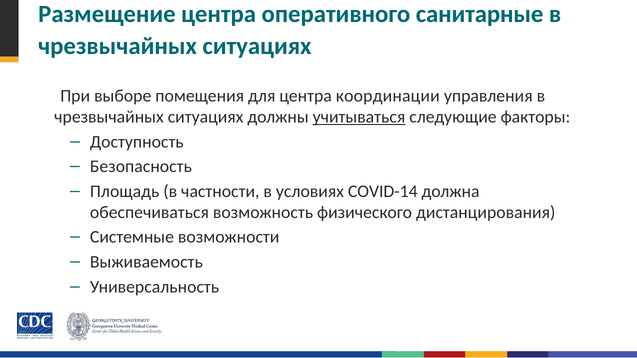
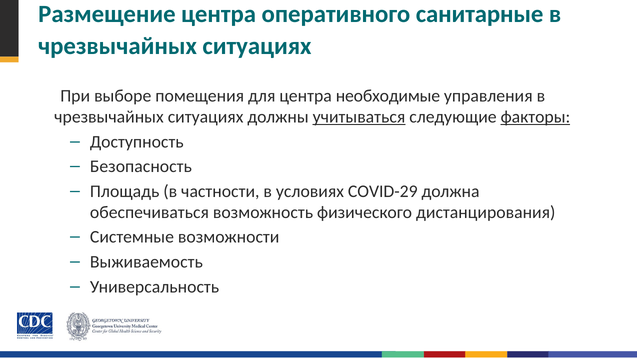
координации: координации -> необходимые
факторы underline: none -> present
COVID-14: COVID-14 -> COVID-29
